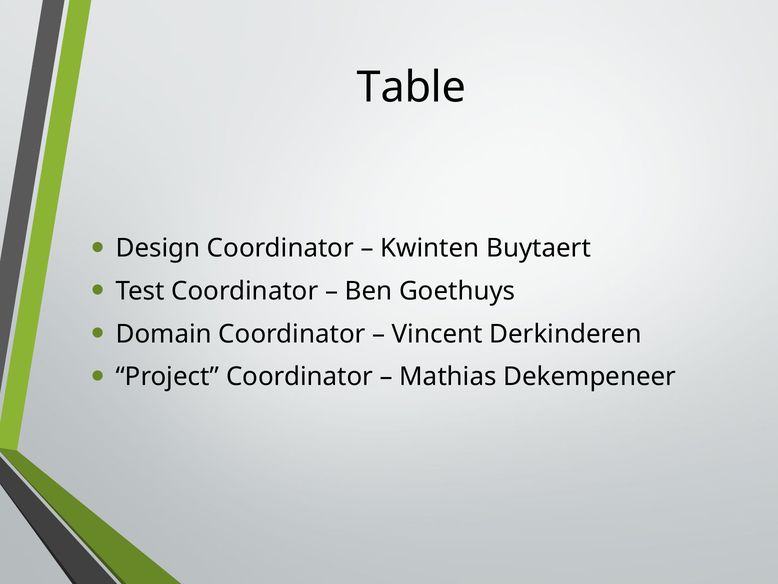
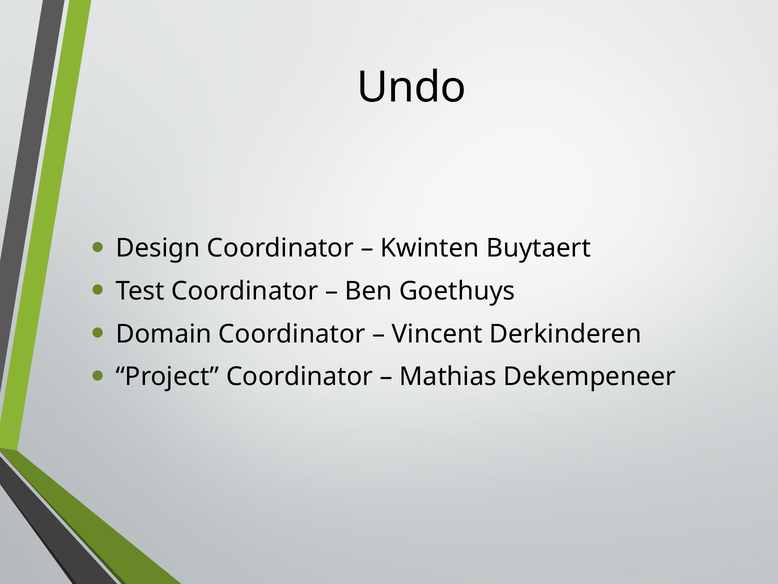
Table: Table -> Undo
